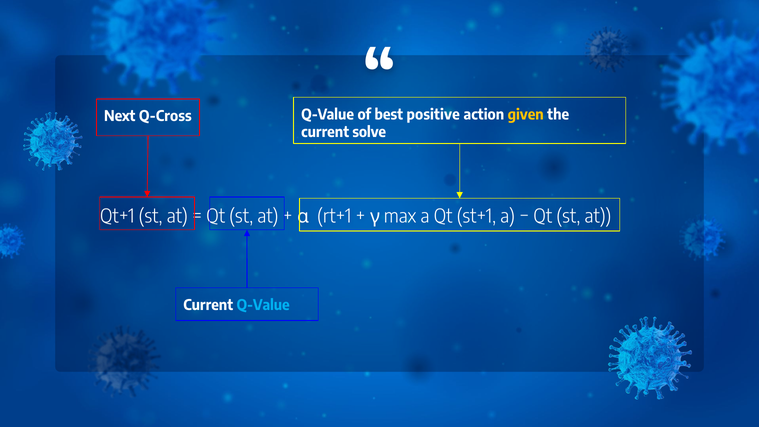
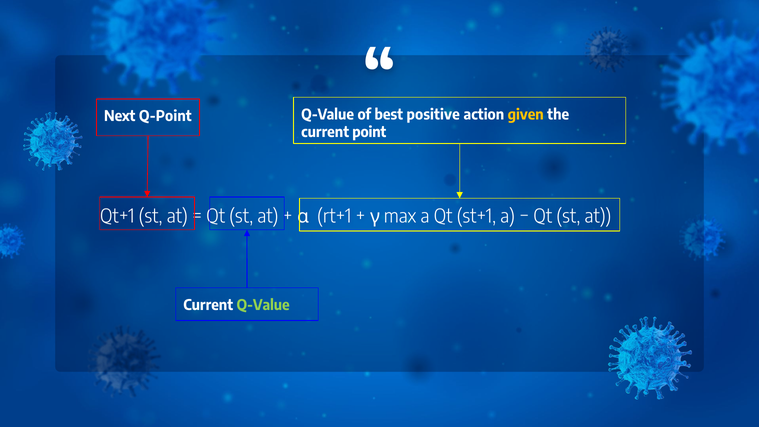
Q-Cross: Q-Cross -> Q-Point
solve: solve -> point
Q-Value at (263, 305) colour: light blue -> light green
